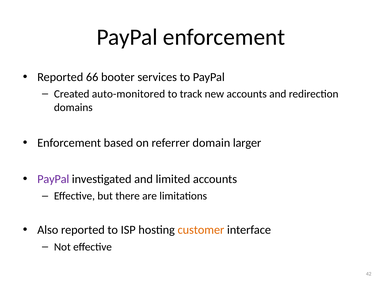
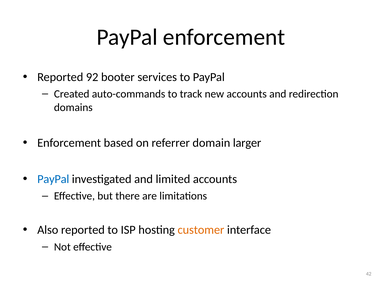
66: 66 -> 92
auto-monitored: auto-monitored -> auto-commands
PayPal at (53, 179) colour: purple -> blue
